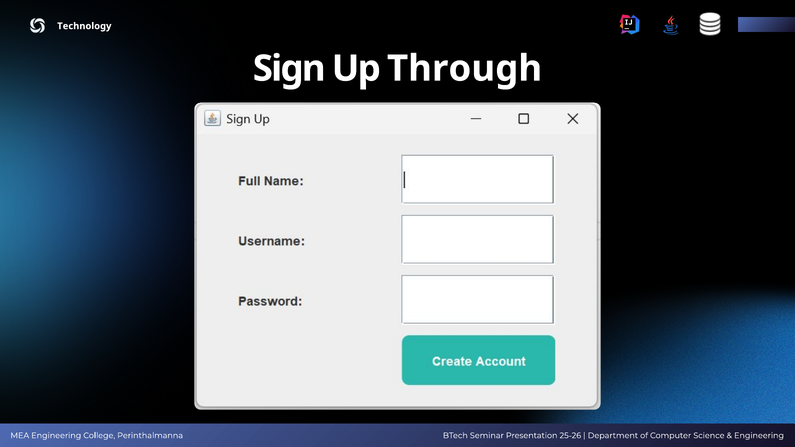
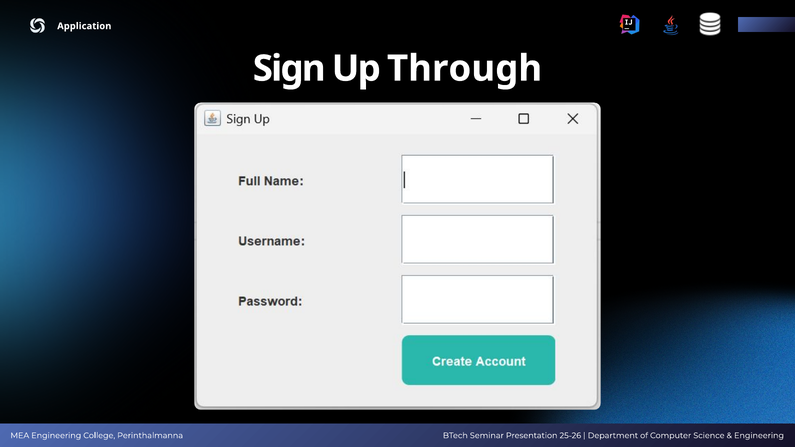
Technology: Technology -> Application
